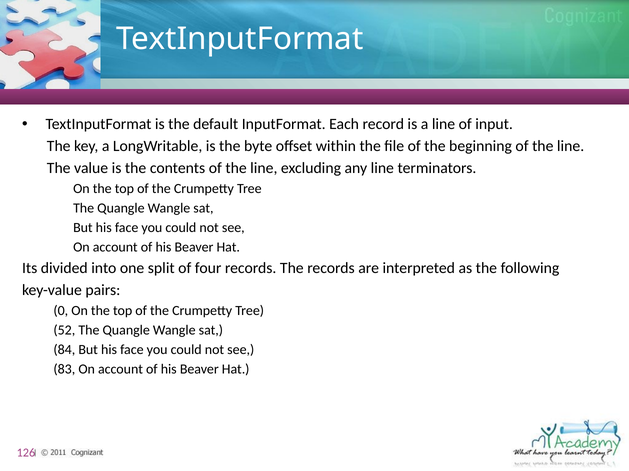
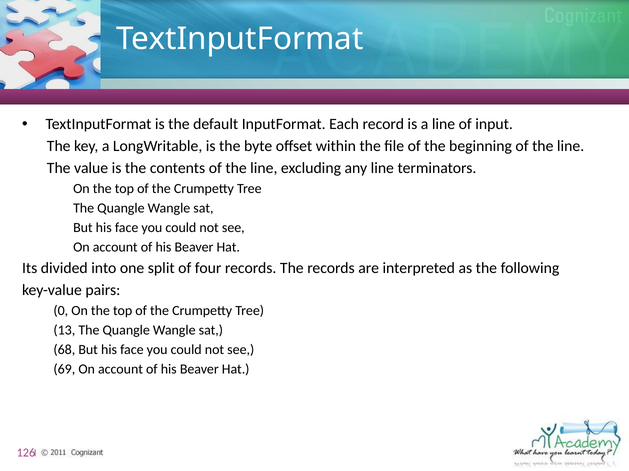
52: 52 -> 13
84: 84 -> 68
83: 83 -> 69
